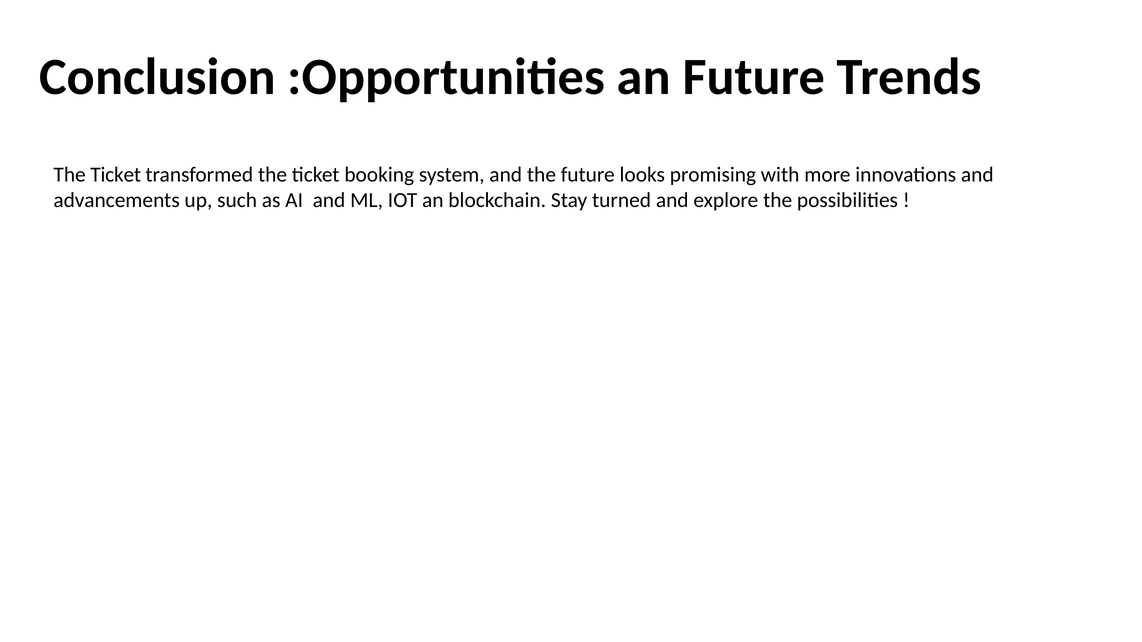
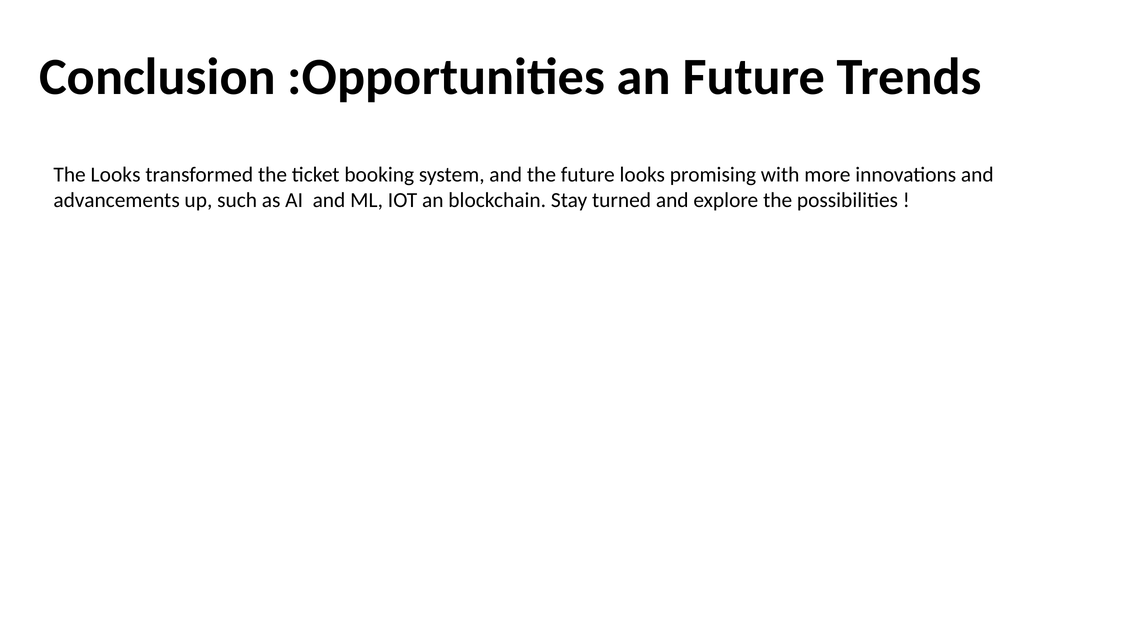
Ticket at (116, 175): Ticket -> Looks
